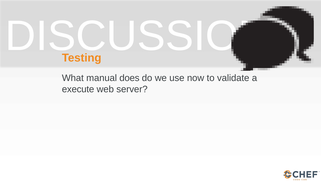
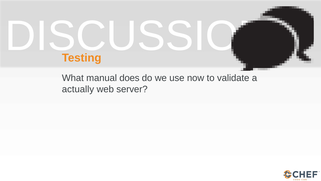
execute: execute -> actually
